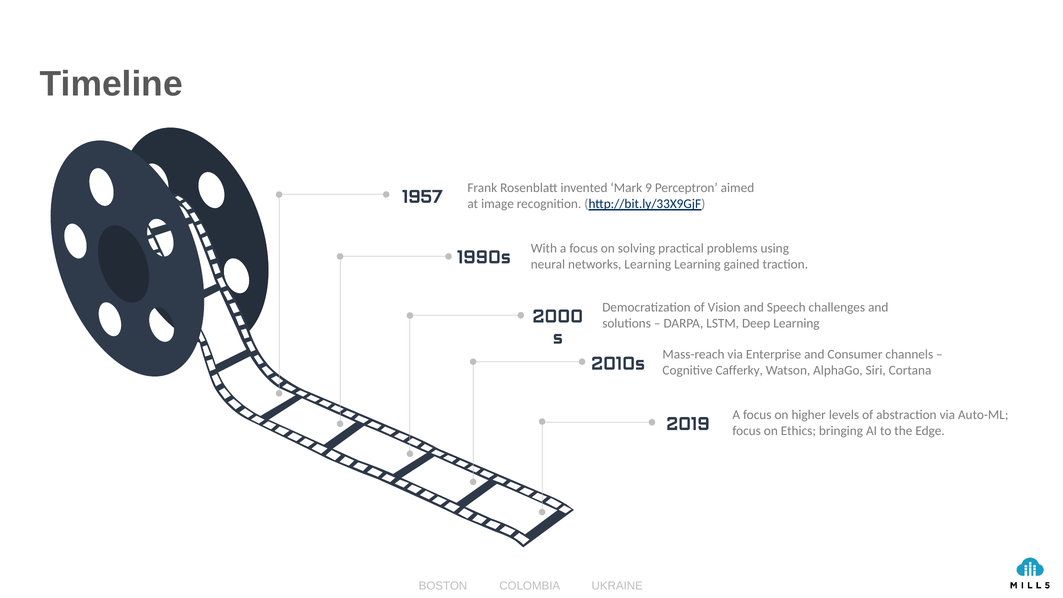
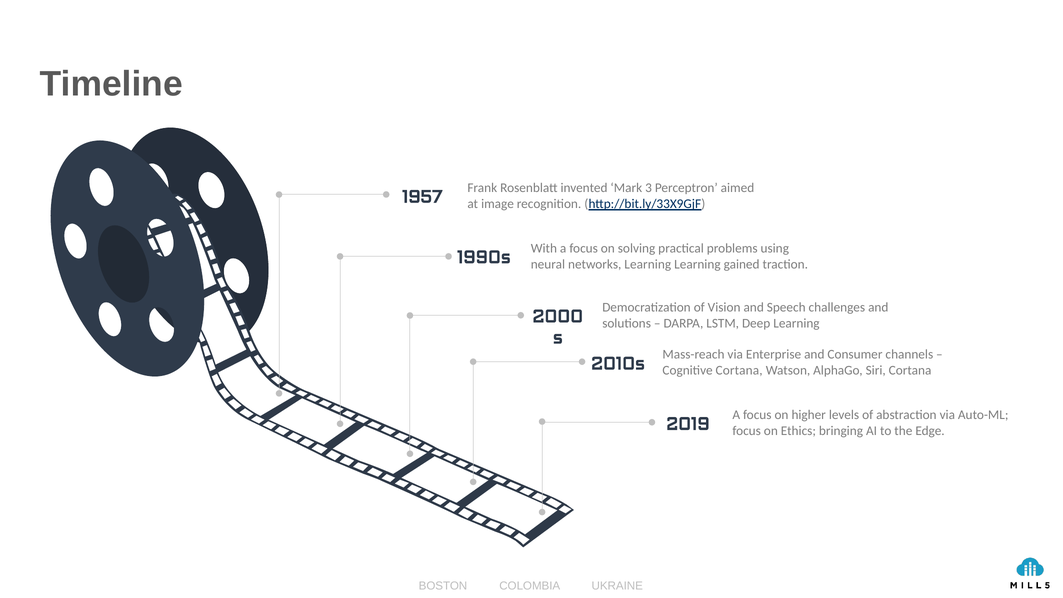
9: 9 -> 3
Cognitive Cafferky: Cafferky -> Cortana
